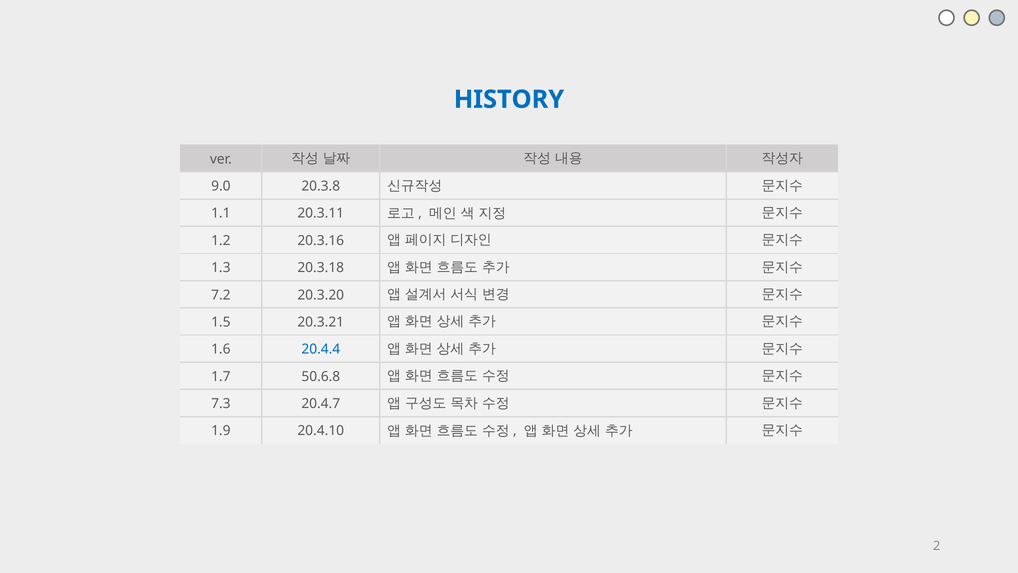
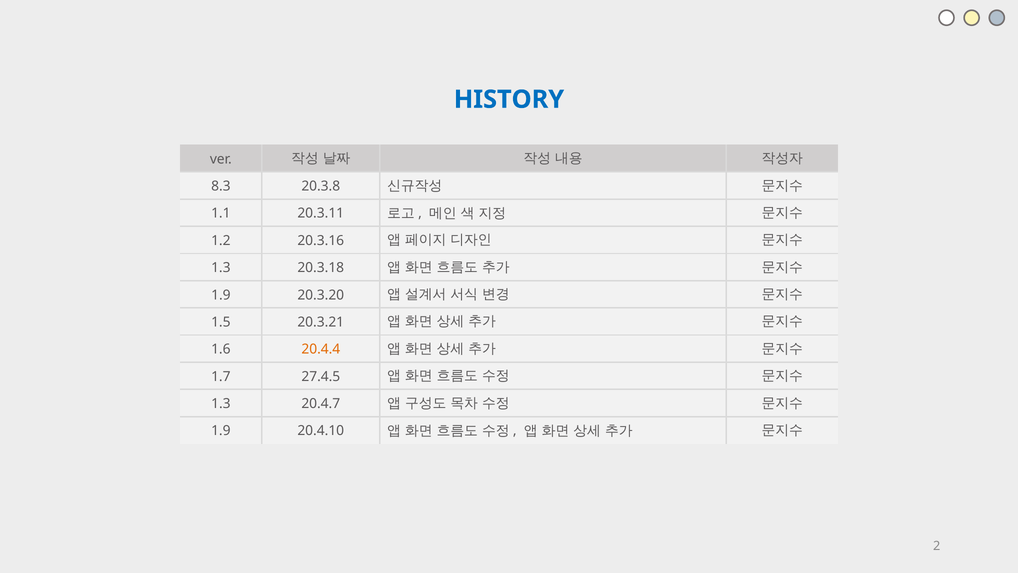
9.0: 9.0 -> 8.3
7.2 at (221, 295): 7.2 -> 1.9
20.4.4 colour: blue -> orange
50.6.8: 50.6.8 -> 27.4.5
7.3 at (221, 403): 7.3 -> 1.3
